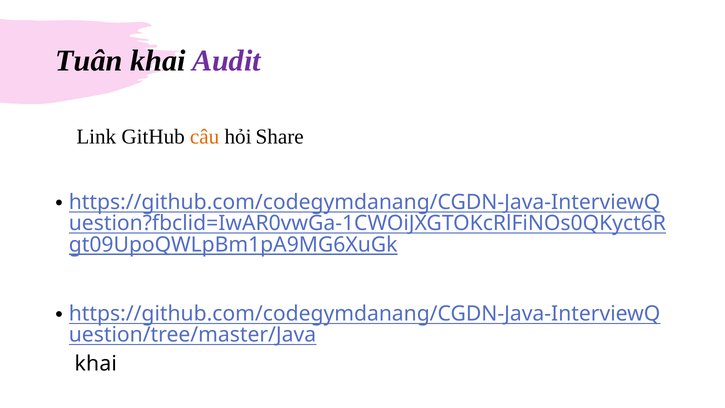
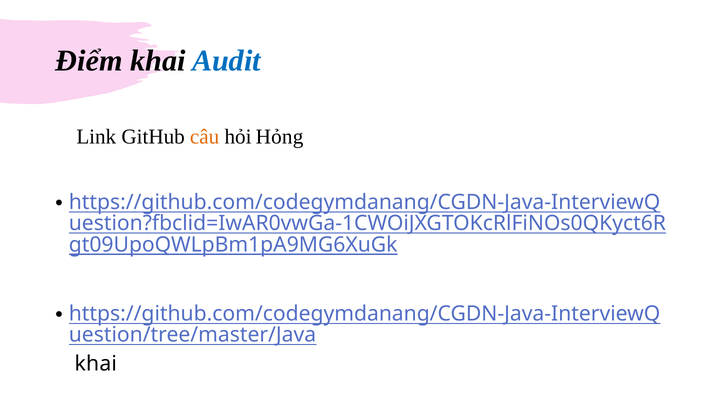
Tuân: Tuân -> Điểm
Audit colour: purple -> blue
Share: Share -> Hỏng
